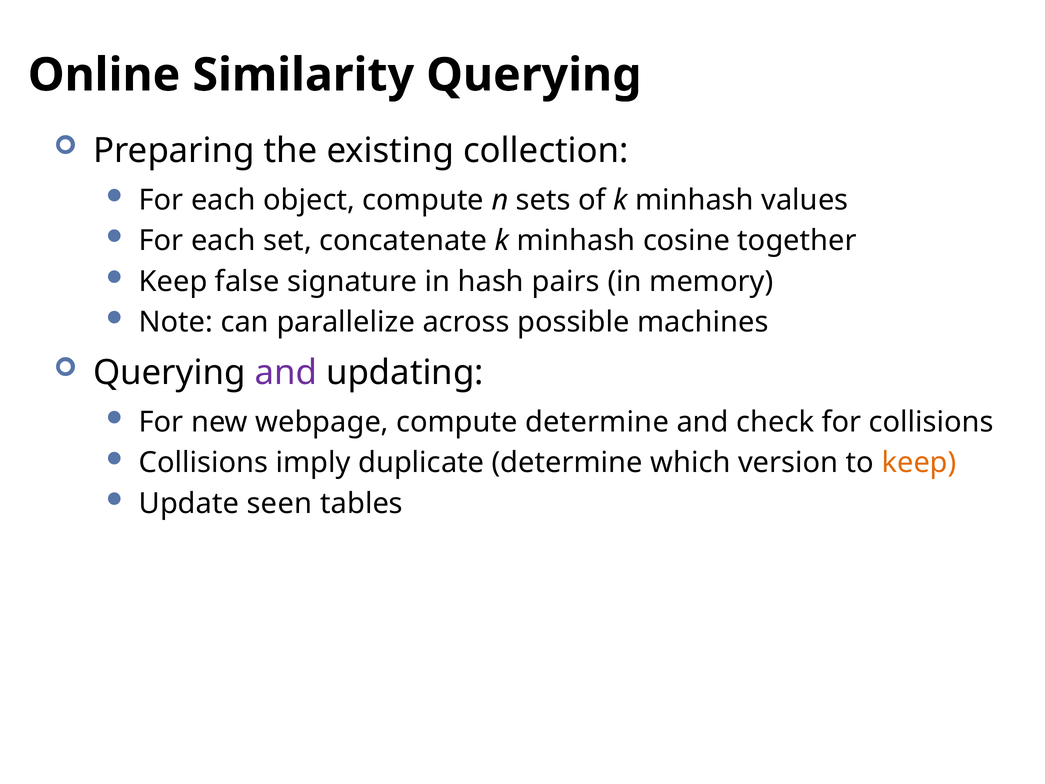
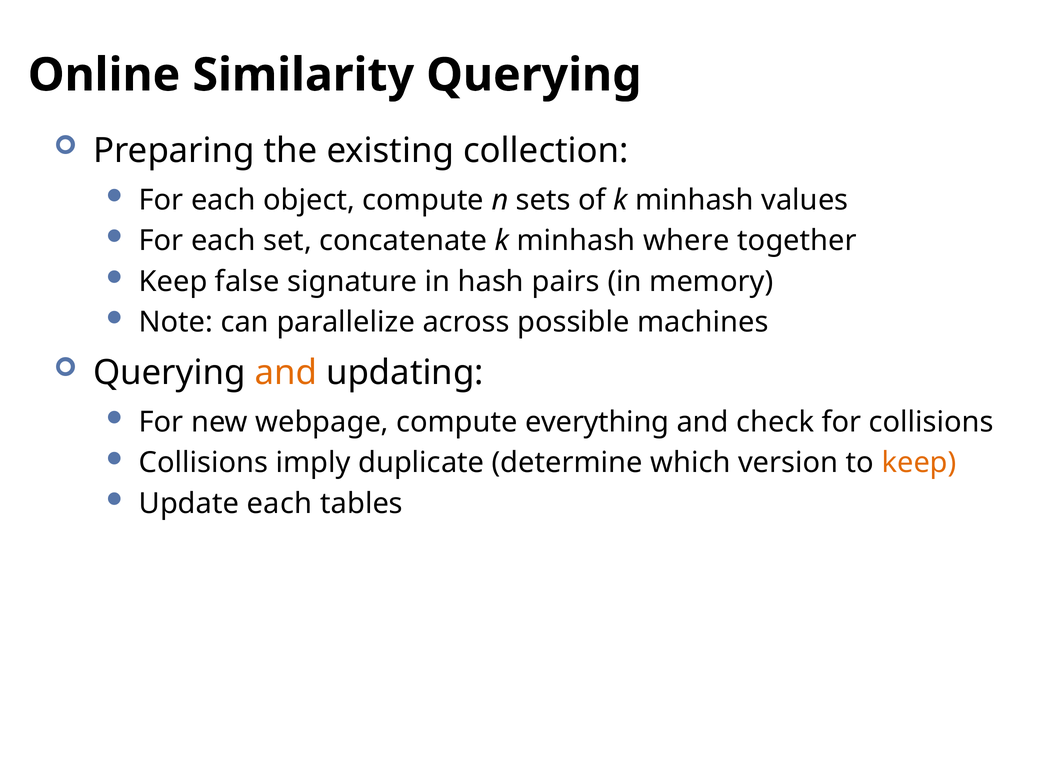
cosine: cosine -> where
and at (286, 372) colour: purple -> orange
compute determine: determine -> everything
Update seen: seen -> each
